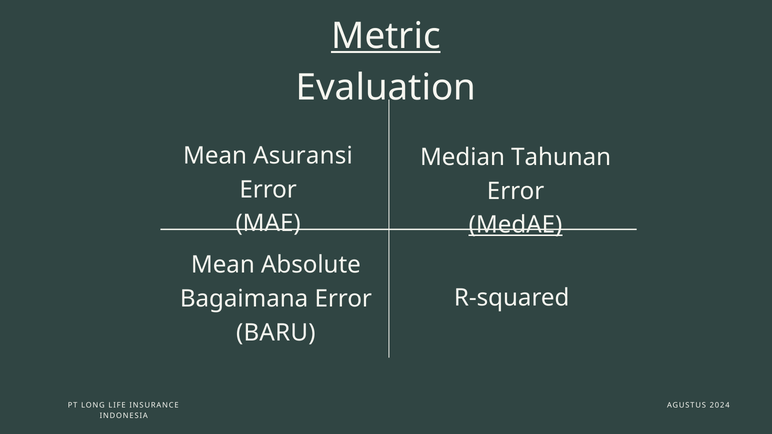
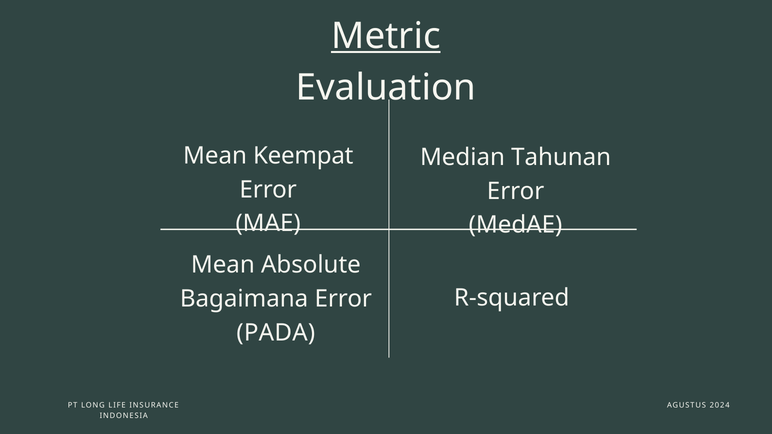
Asuransi: Asuransi -> Keempat
MedAE underline: present -> none
BARU: BARU -> PADA
